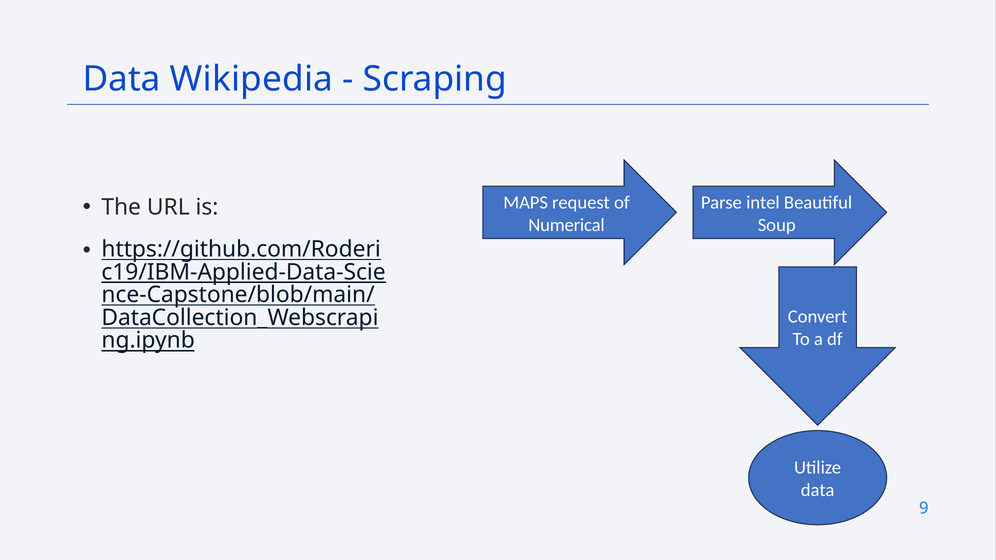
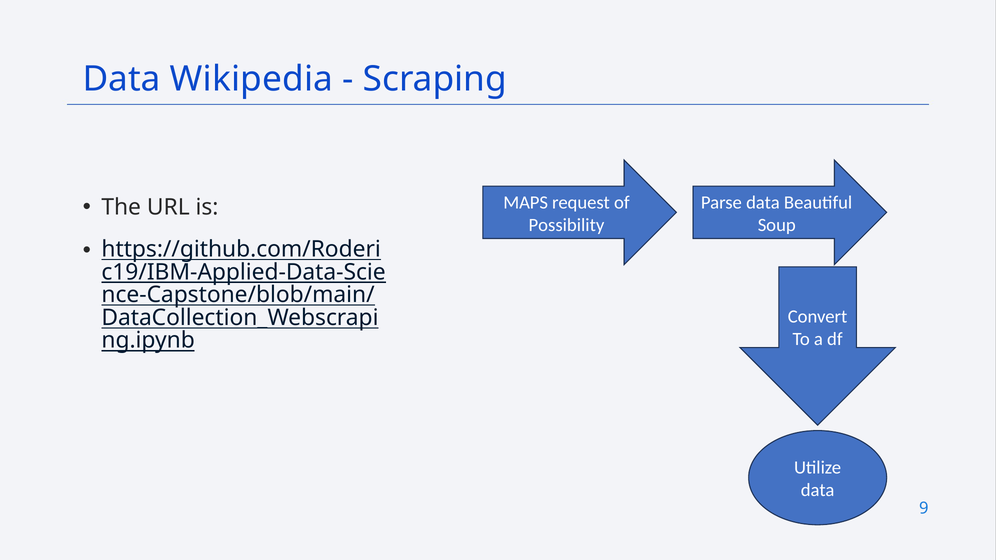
Parse intel: intel -> data
Numerical: Numerical -> Possibility
